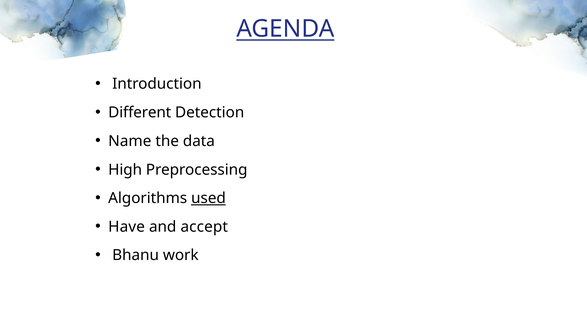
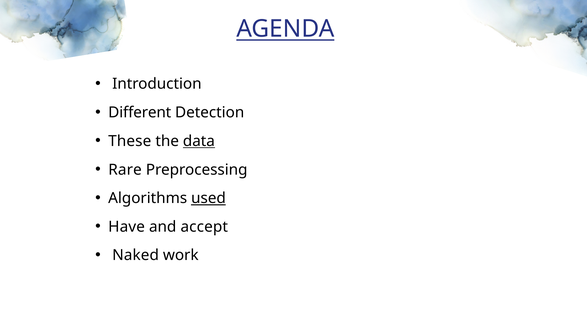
Name: Name -> These
data underline: none -> present
High: High -> Rare
Bhanu: Bhanu -> Naked
